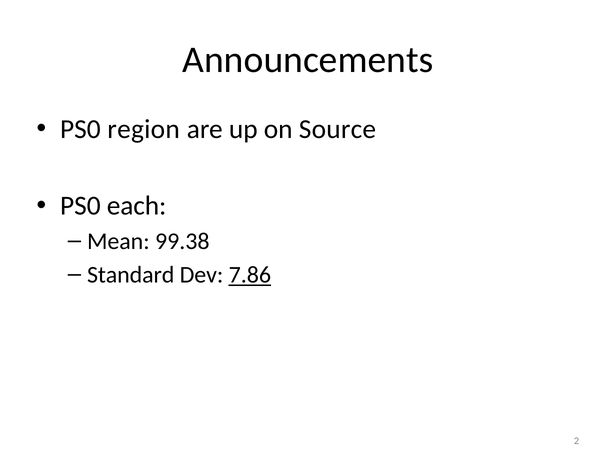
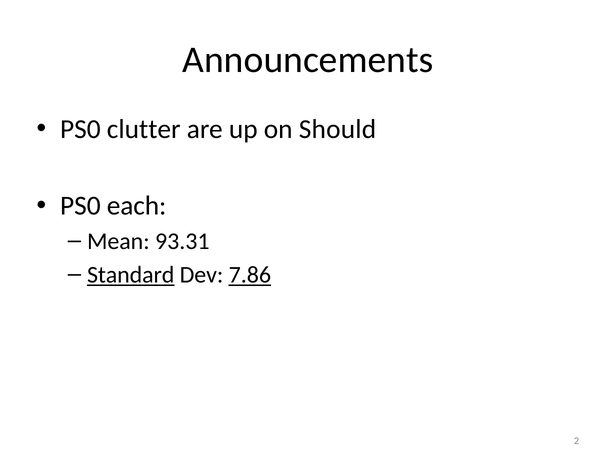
region: region -> clutter
Source: Source -> Should
99.38: 99.38 -> 93.31
Standard underline: none -> present
